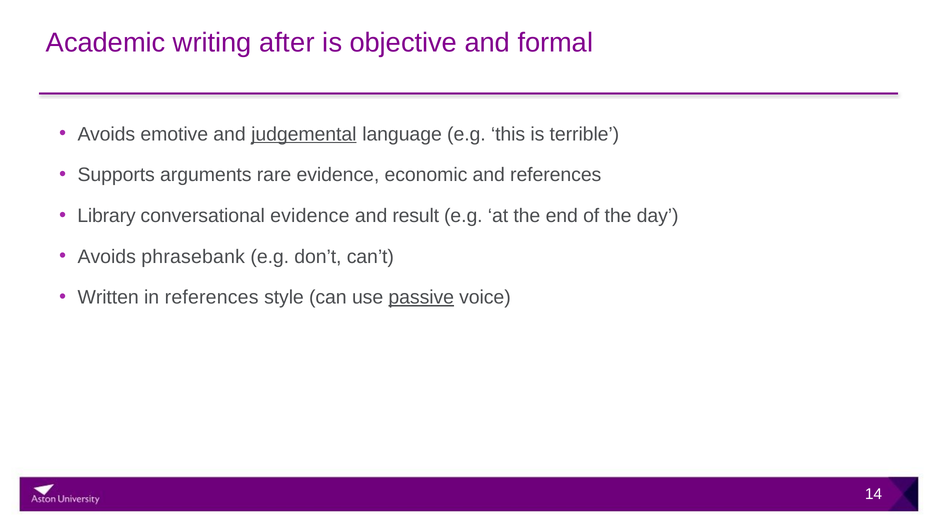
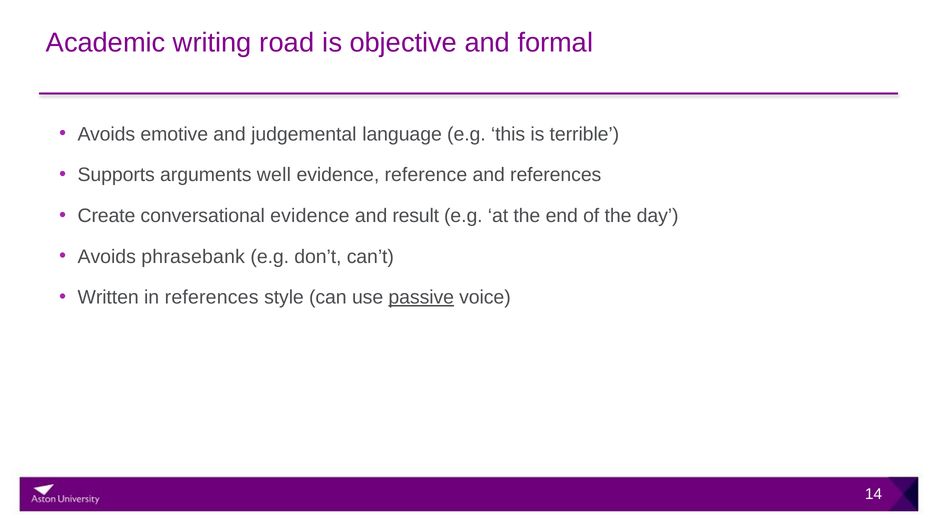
after: after -> road
judgemental underline: present -> none
rare: rare -> well
economic: economic -> reference
Library: Library -> Create
